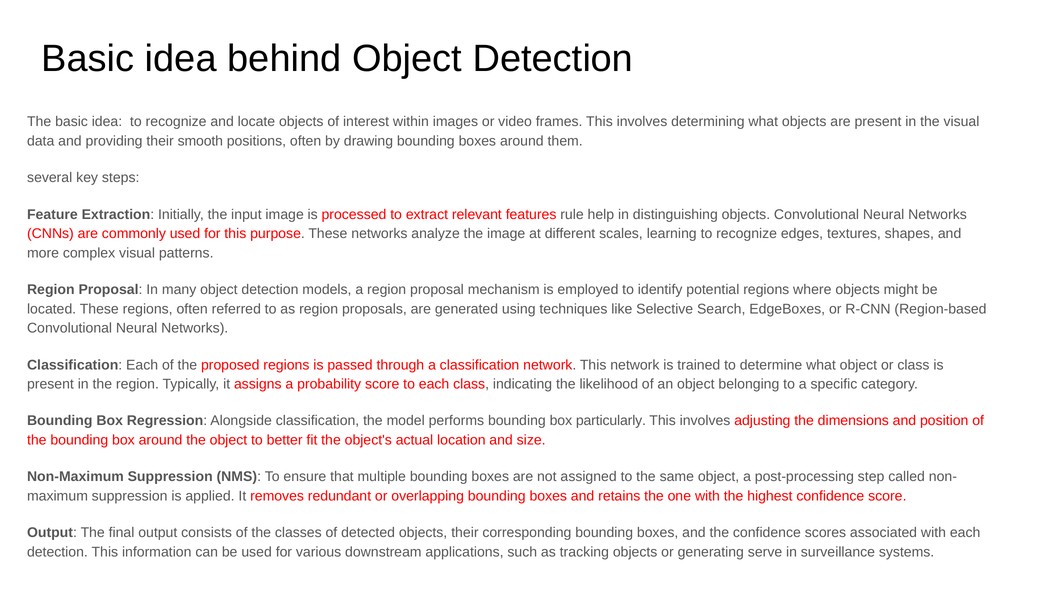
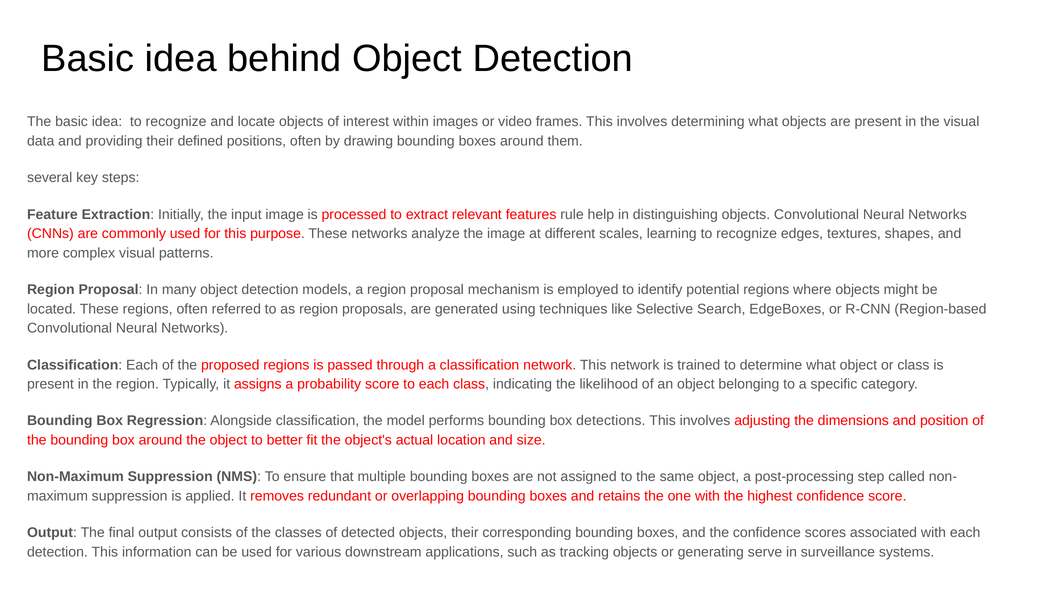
smooth: smooth -> defined
particularly: particularly -> detections
